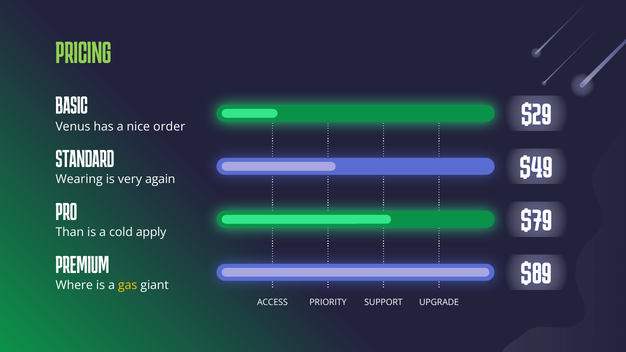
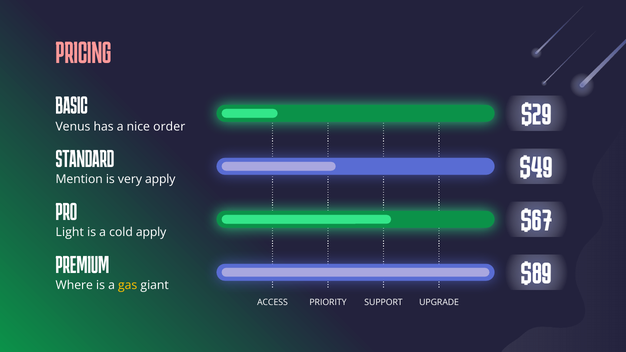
PRICING colour: light green -> pink
Wearing: Wearing -> Mention
very again: again -> apply
$79: $79 -> $67
Than: Than -> Light
